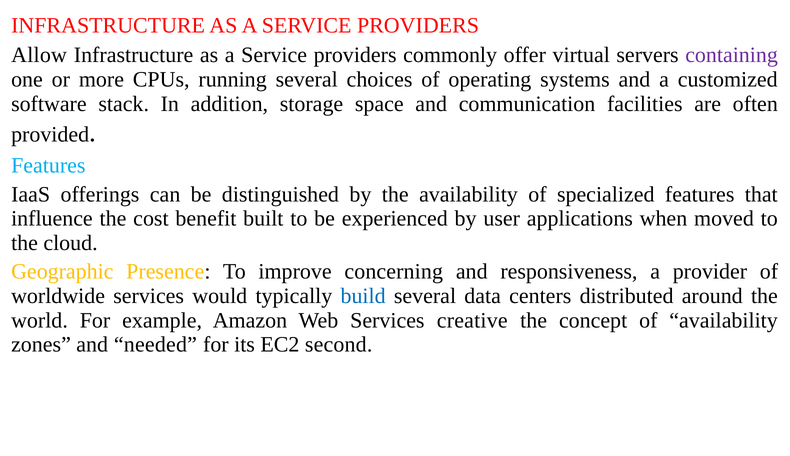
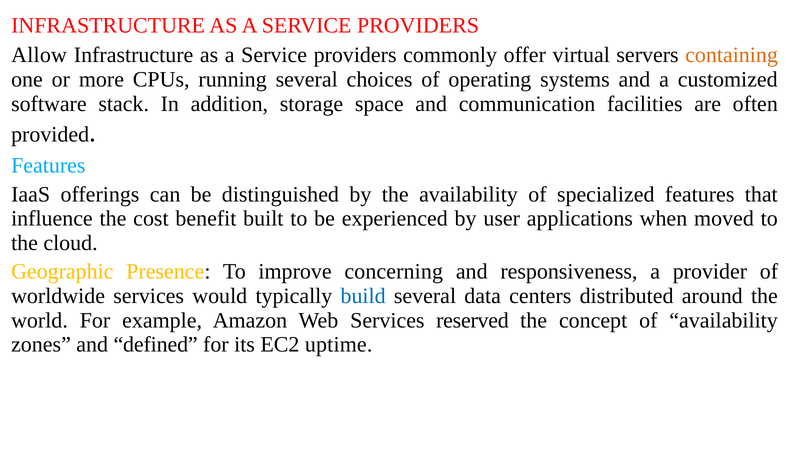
containing colour: purple -> orange
creative: creative -> reserved
needed: needed -> defined
second: second -> uptime
